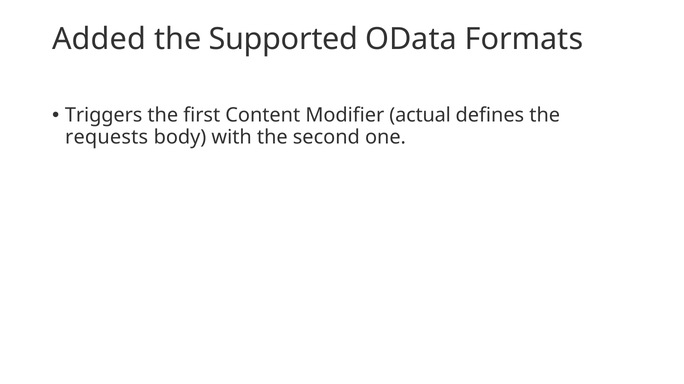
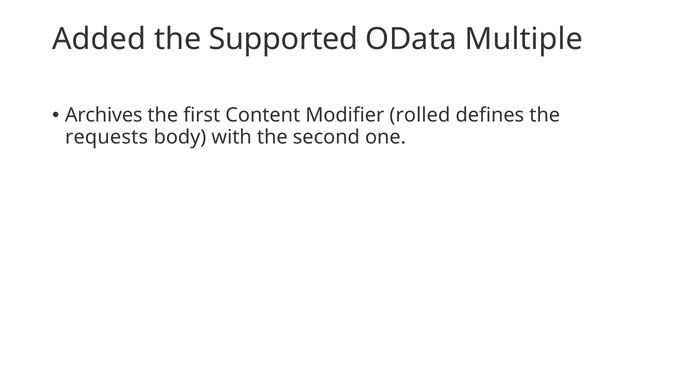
Formats: Formats -> Multiple
Triggers: Triggers -> Archives
actual: actual -> rolled
